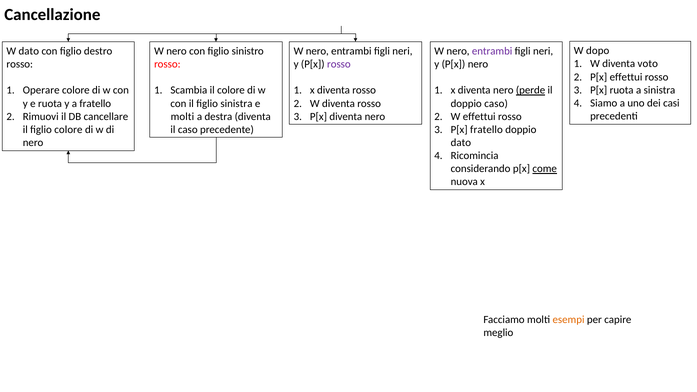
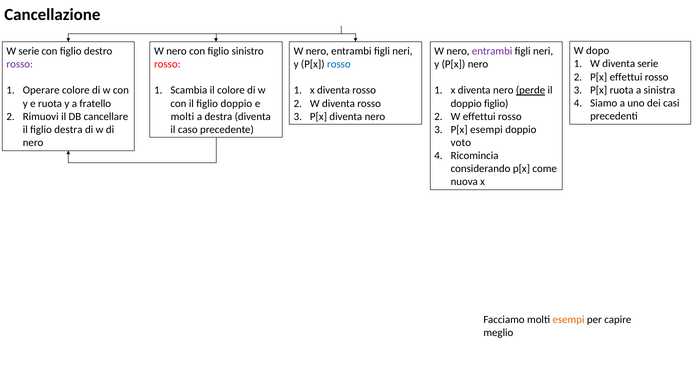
W dato: dato -> serie
diventa voto: voto -> serie
rosso at (20, 64) colour: black -> purple
rosso at (339, 64) colour: purple -> blue
figlio sinistra: sinistra -> doppio
doppio caso: caso -> figlio
figlio colore: colore -> destra
P[x fratello: fratello -> esempi
dato at (461, 143): dato -> voto
come underline: present -> none
